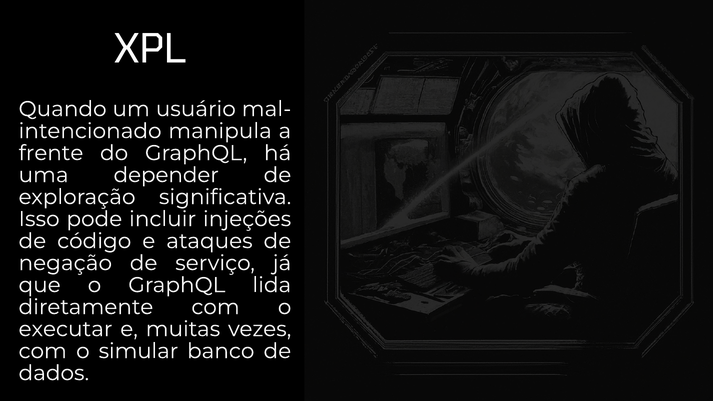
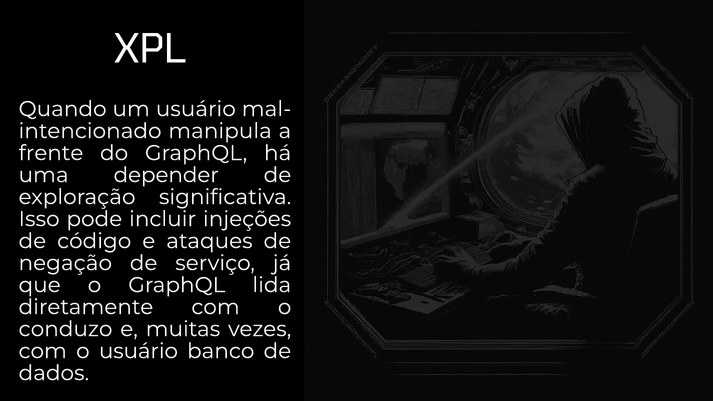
executar: executar -> conduzo
o simular: simular -> usuário
